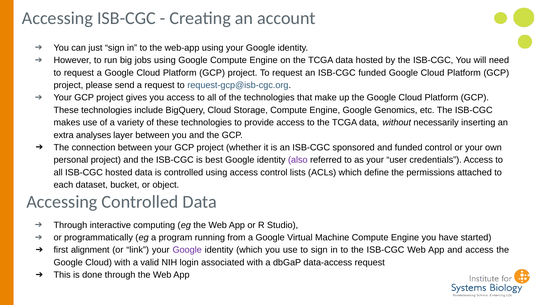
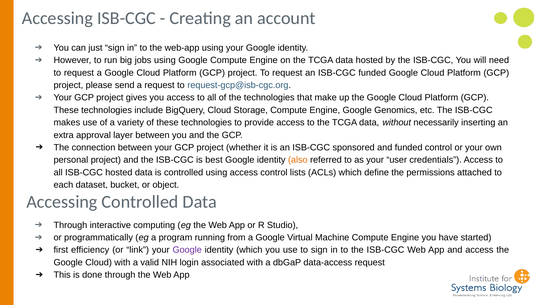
analyses: analyses -> approval
also colour: purple -> orange
alignment: alignment -> efficiency
